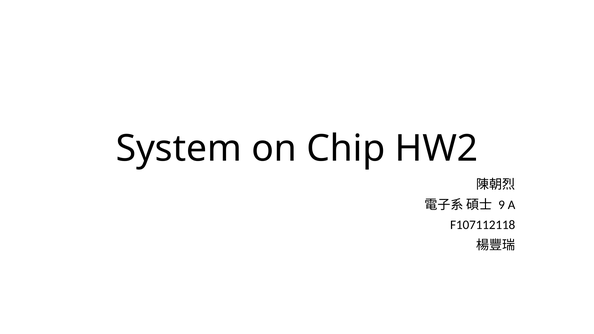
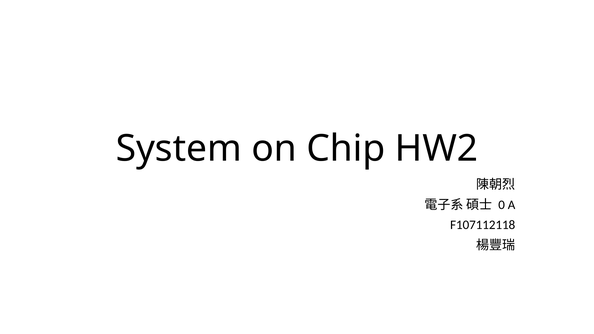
9: 9 -> 0
